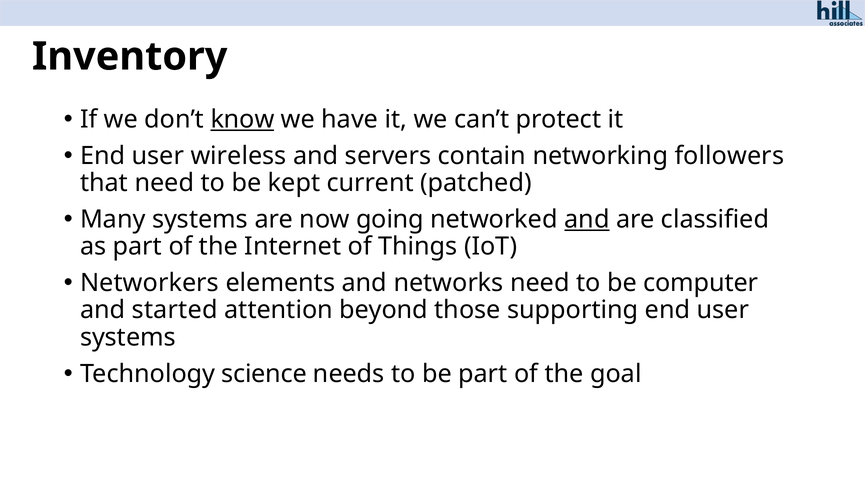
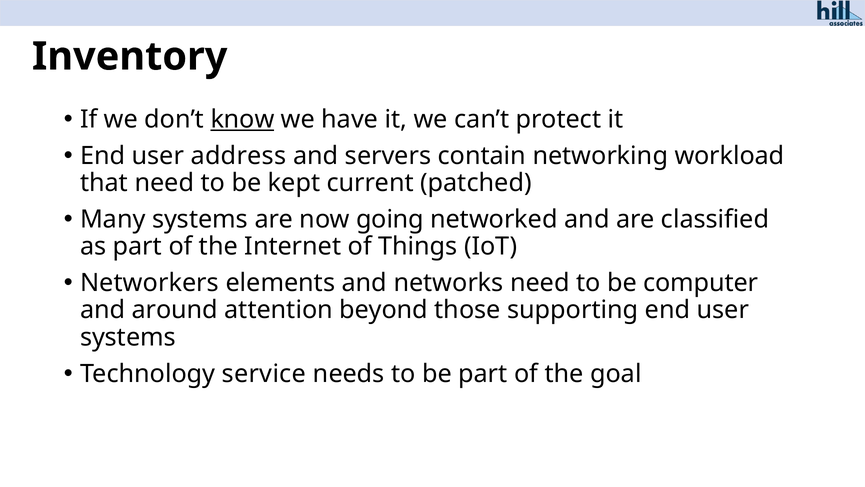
wireless: wireless -> address
followers: followers -> workload
and at (587, 219) underline: present -> none
started: started -> around
science: science -> service
